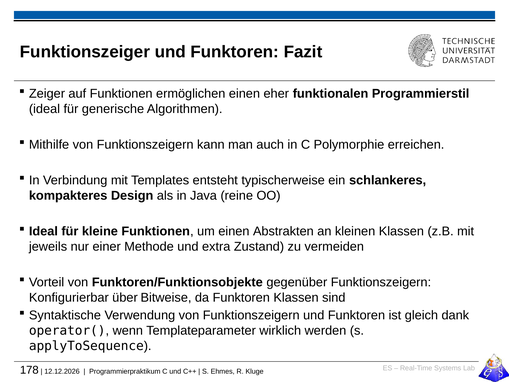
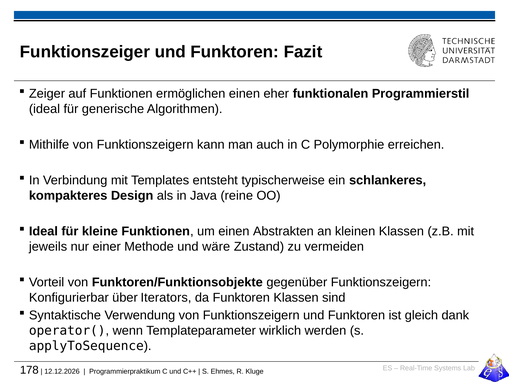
extra: extra -> wäre
Bitweise: Bitweise -> Iterators
